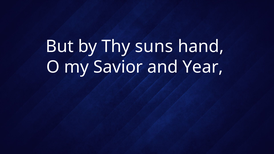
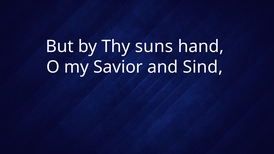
Year: Year -> Sind
